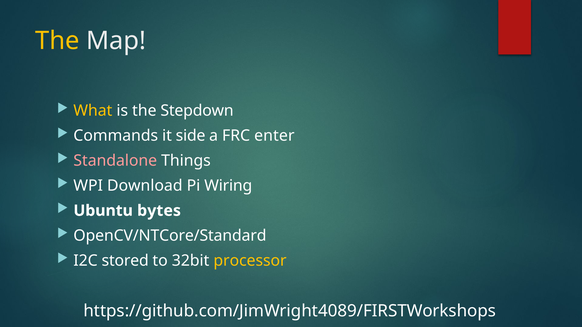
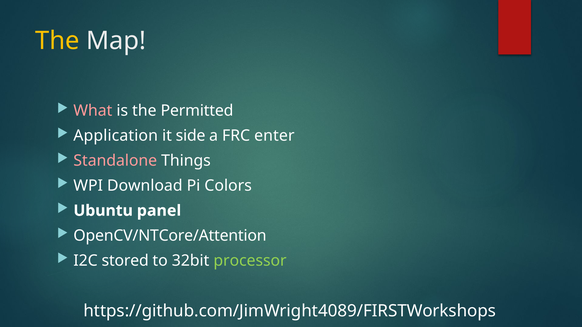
What colour: yellow -> pink
Stepdown: Stepdown -> Permitted
Commands: Commands -> Application
Wiring: Wiring -> Colors
bytes: bytes -> panel
OpenCV/NTCore/Standard: OpenCV/NTCore/Standard -> OpenCV/NTCore/Attention
processor colour: yellow -> light green
